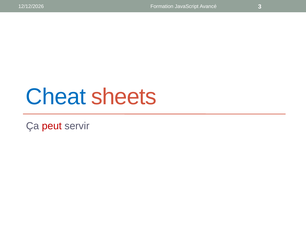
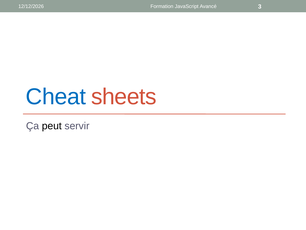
peut colour: red -> black
